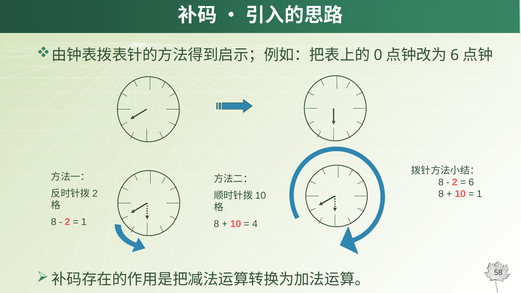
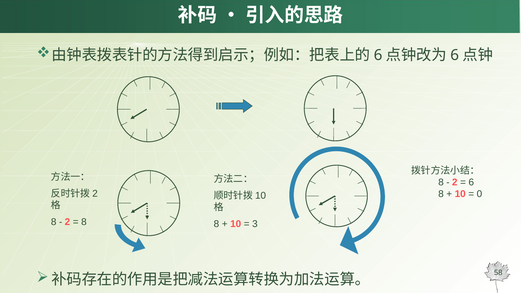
0 at (378, 55): 0 -> 6
1 at (479, 194): 1 -> 0
1 at (84, 222): 1 -> 8
4: 4 -> 3
